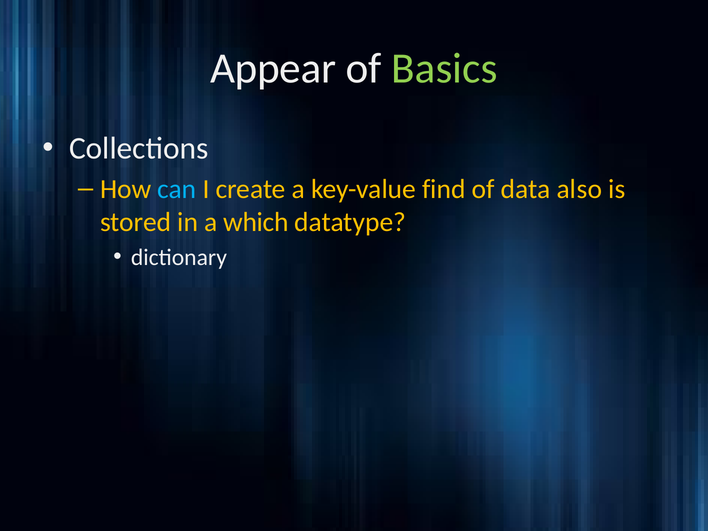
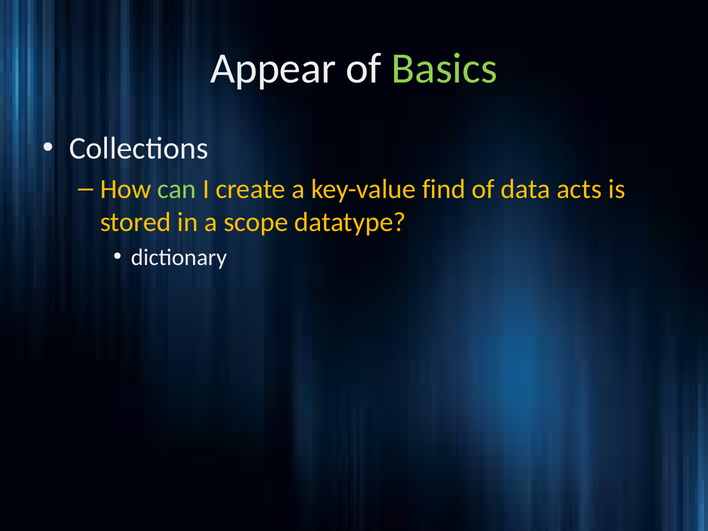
can colour: light blue -> light green
also: also -> acts
which: which -> scope
